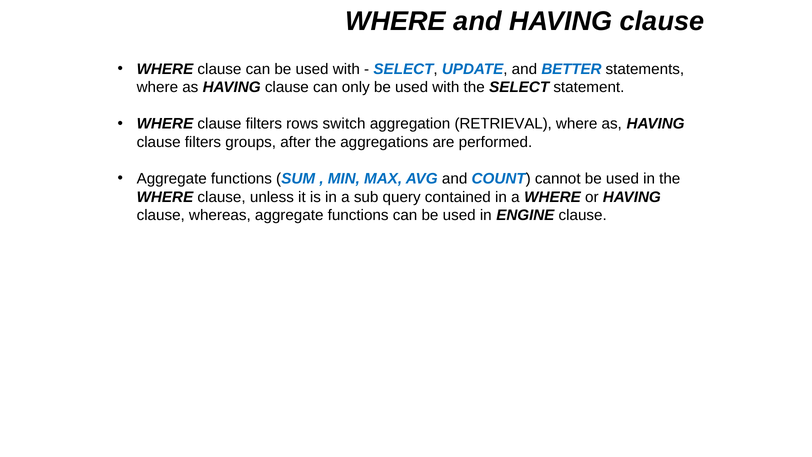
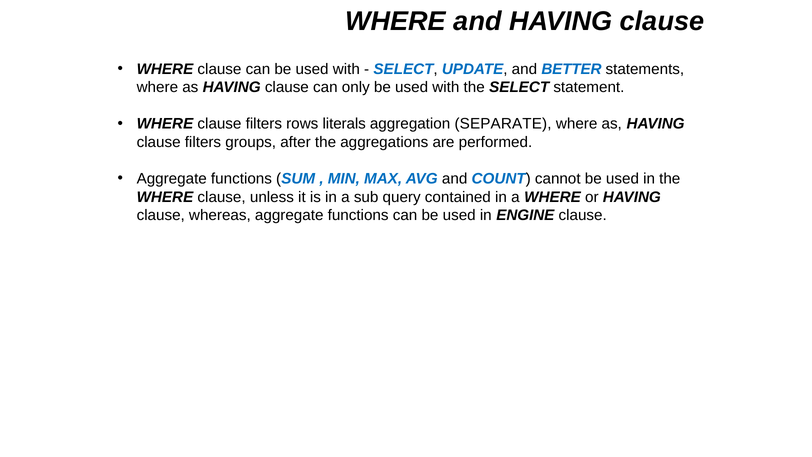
switch: switch -> literals
RETRIEVAL: RETRIEVAL -> SEPARATE
